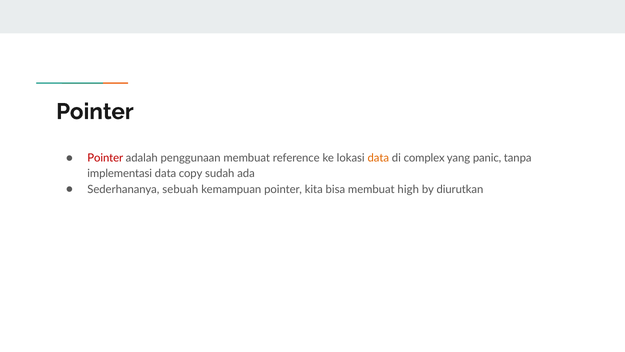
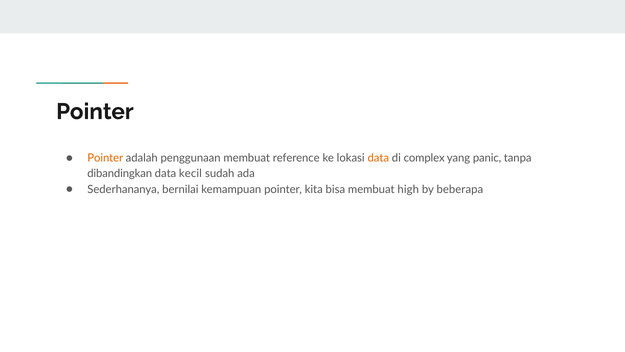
Pointer at (105, 158) colour: red -> orange
implementasi: implementasi -> dibandingkan
copy: copy -> kecil
sebuah: sebuah -> bernilai
diurutkan: diurutkan -> beberapa
